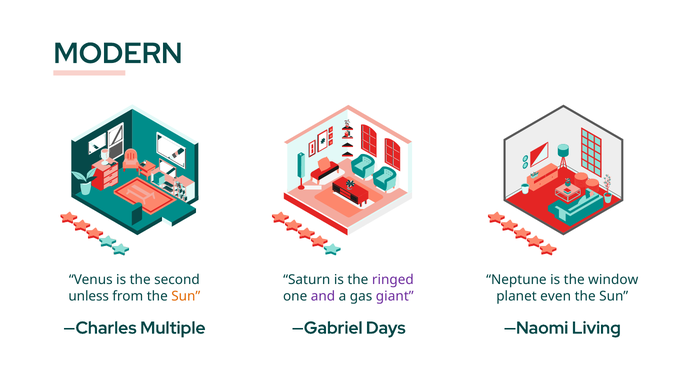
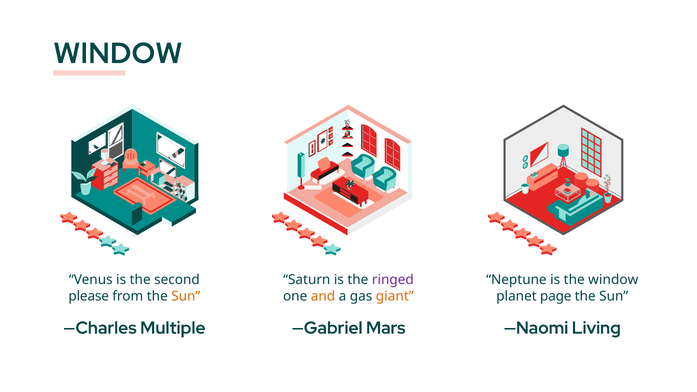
MODERN at (118, 53): MODERN -> WINDOW
unless: unless -> please
and colour: purple -> orange
giant colour: purple -> orange
even: even -> page
Days: Days -> Mars
